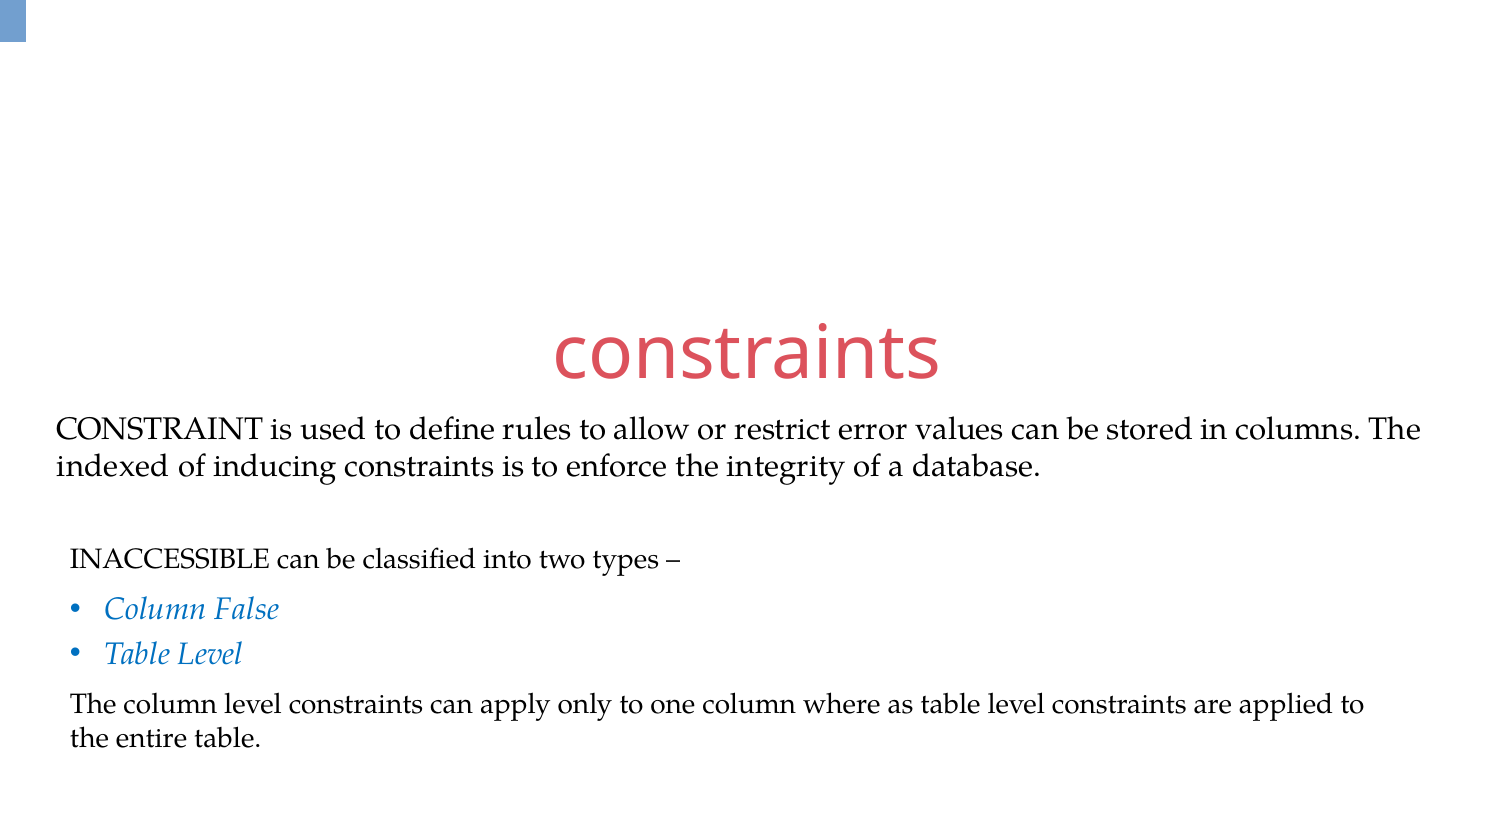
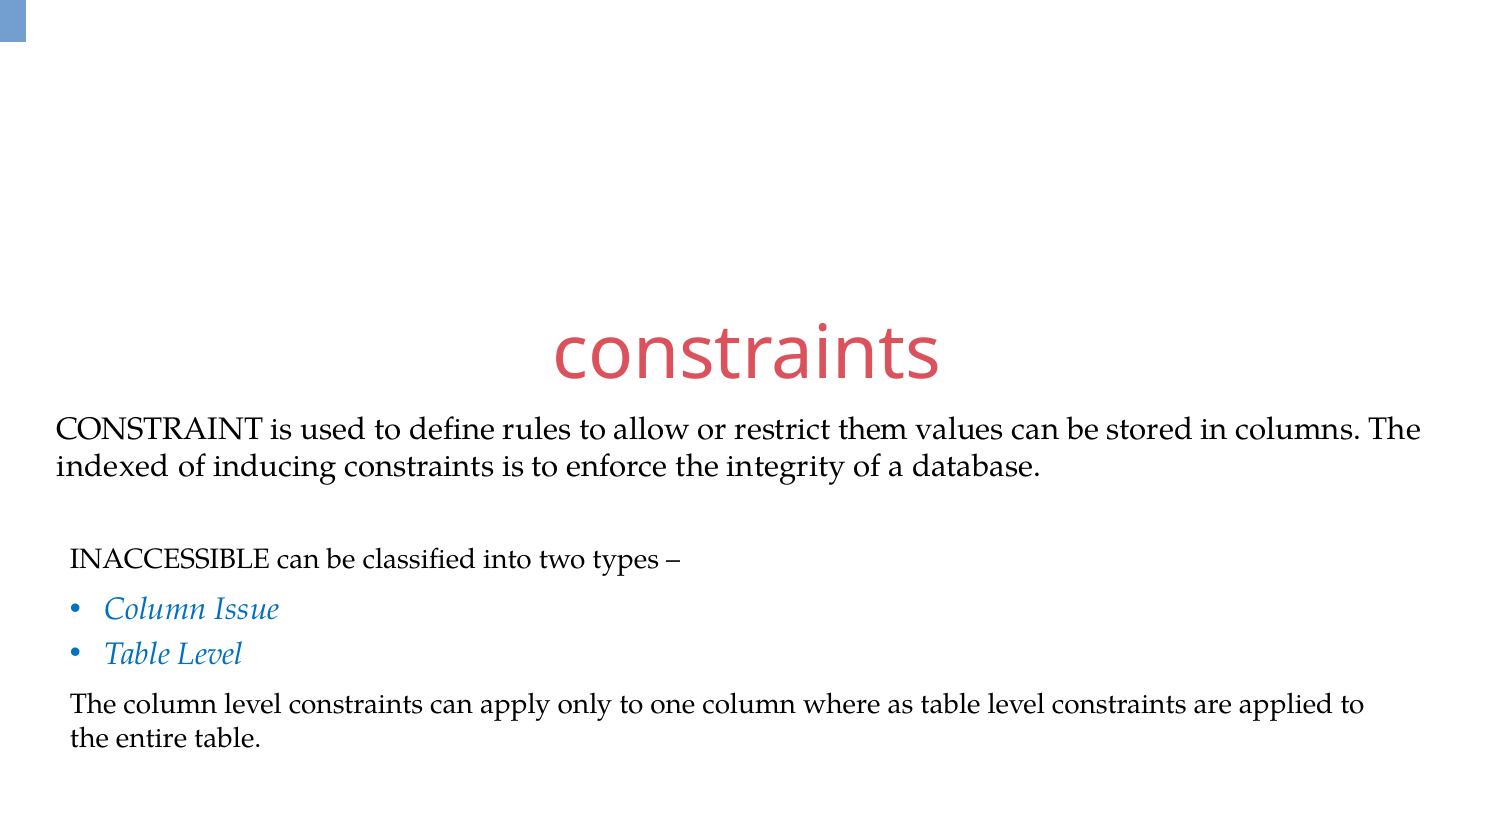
error: error -> them
False: False -> Issue
